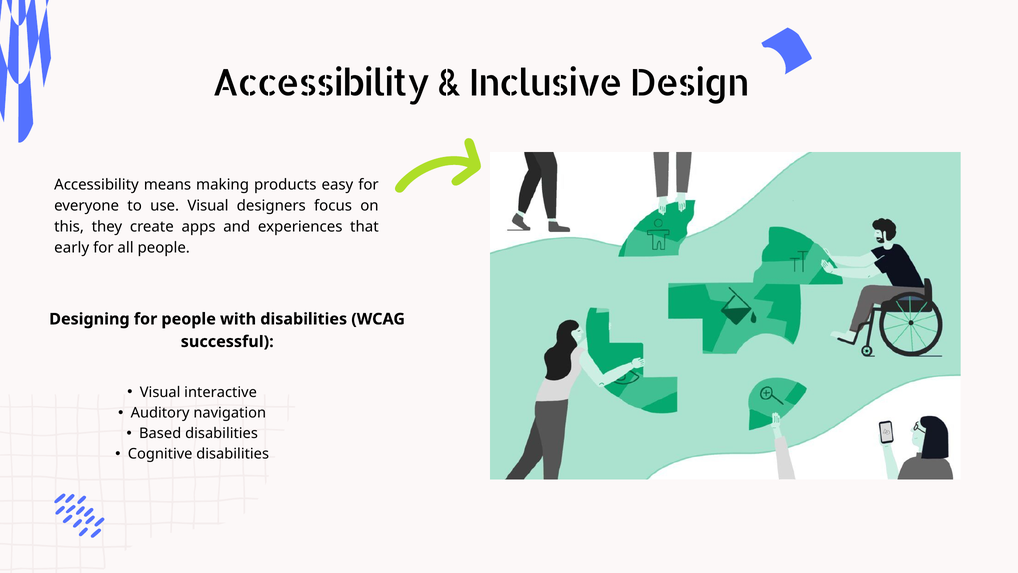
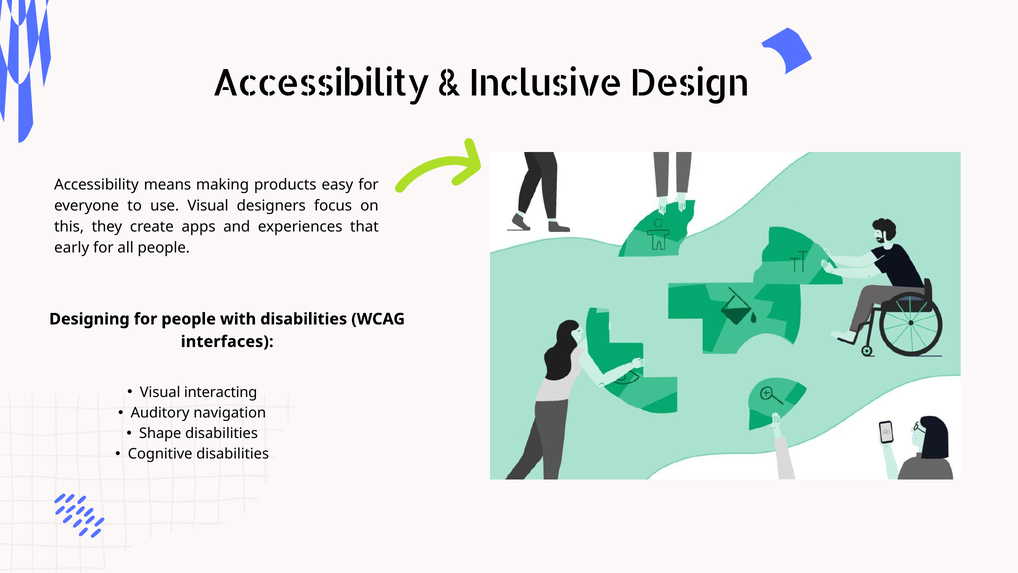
successful: successful -> interfaces
interactive: interactive -> interacting
Based: Based -> Shape
